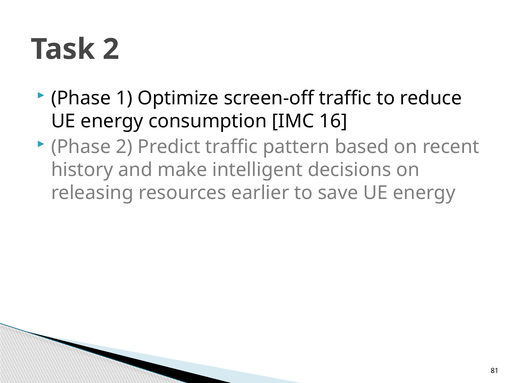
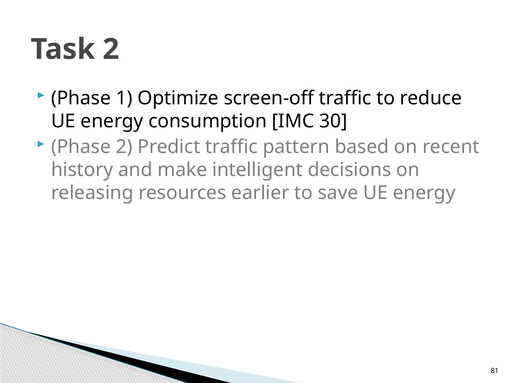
16: 16 -> 30
